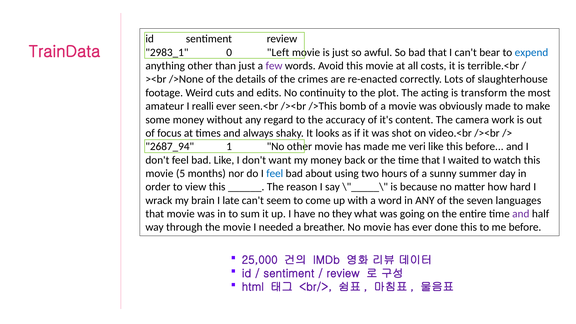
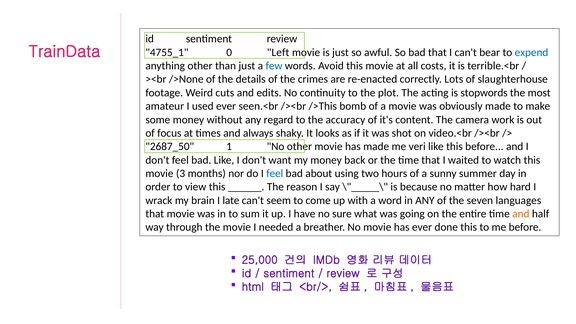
2983_1: 2983_1 -> 4755_1
few colour: purple -> blue
transform: transform -> stopwords
realli: realli -> used
2687_94: 2687_94 -> 2687_50
5: 5 -> 3
they: they -> sure
and at (521, 214) colour: purple -> orange
